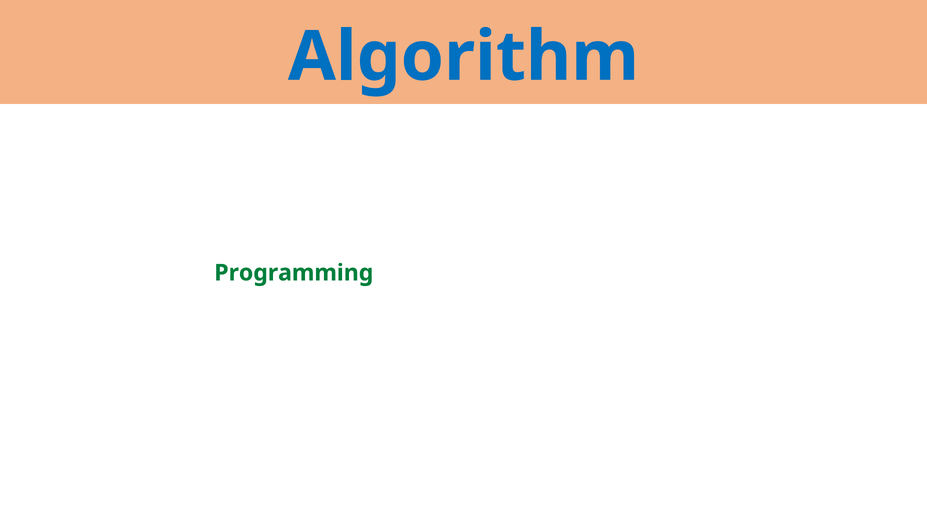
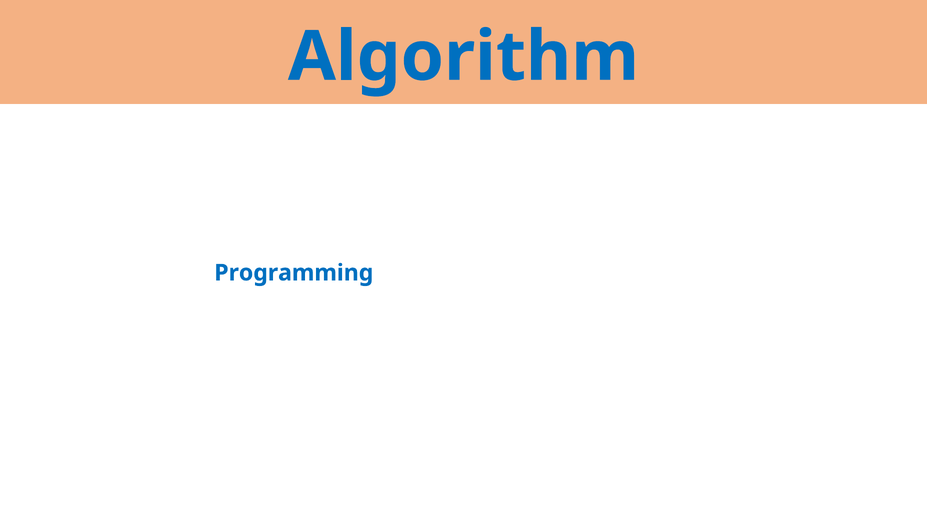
Programming colour: green -> blue
